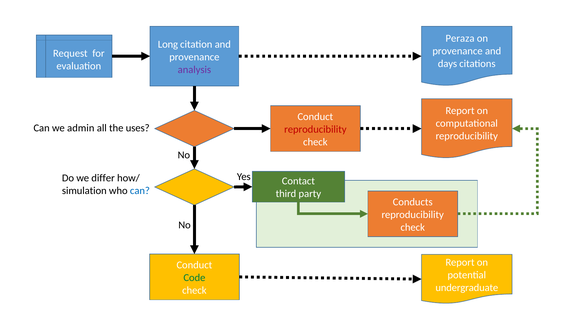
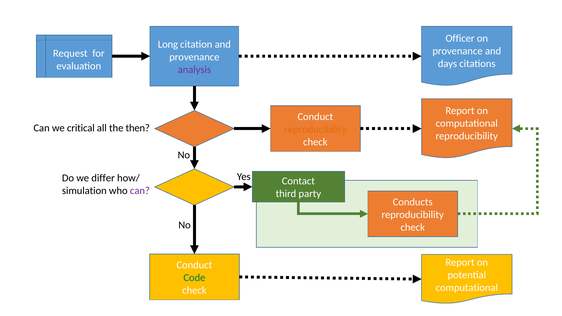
Peraza: Peraza -> Officer
admin: admin -> critical
uses: uses -> then
reproducibility at (315, 129) colour: red -> orange
can at (140, 191) colour: blue -> purple
undergraduate at (467, 288): undergraduate -> computational
